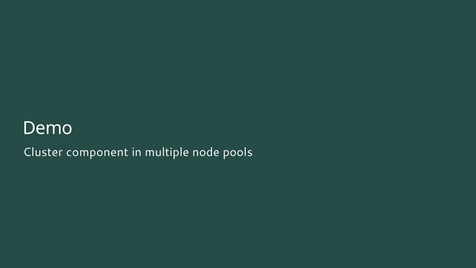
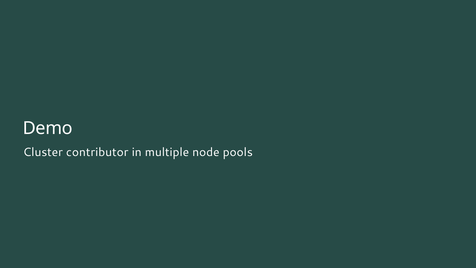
component: component -> contributor
